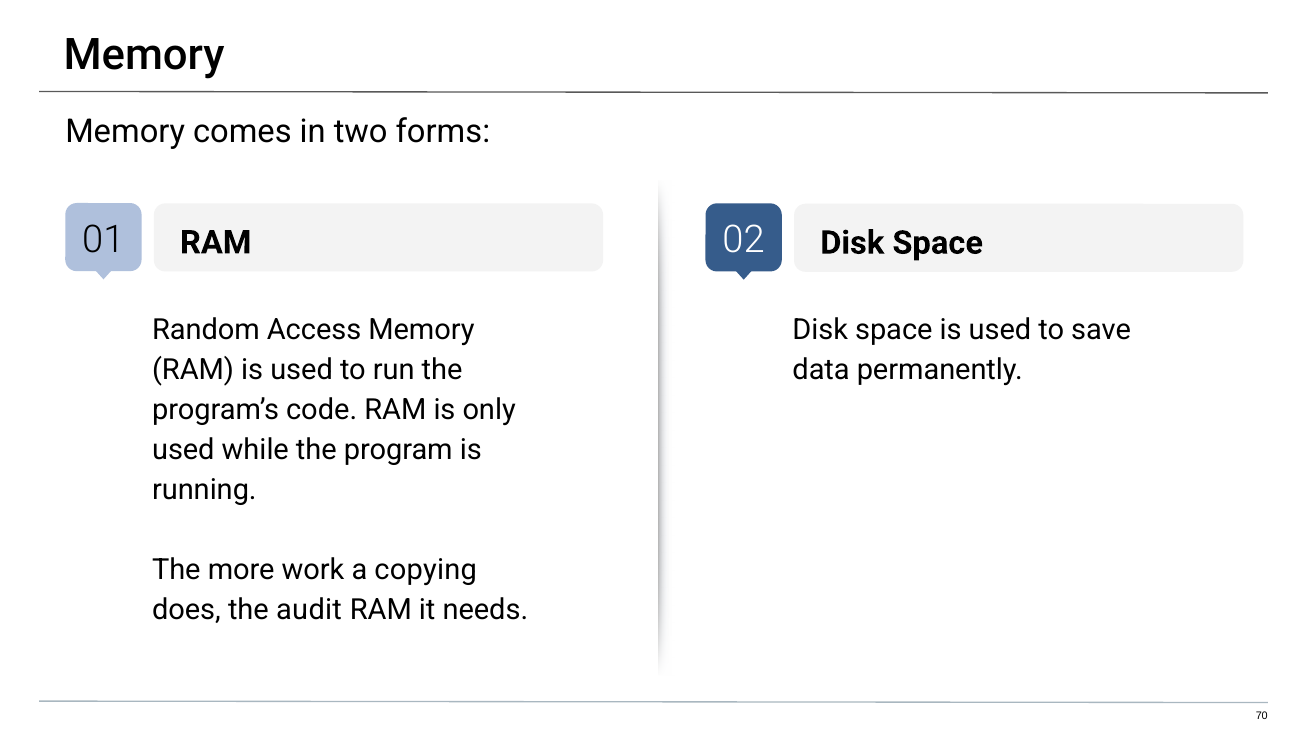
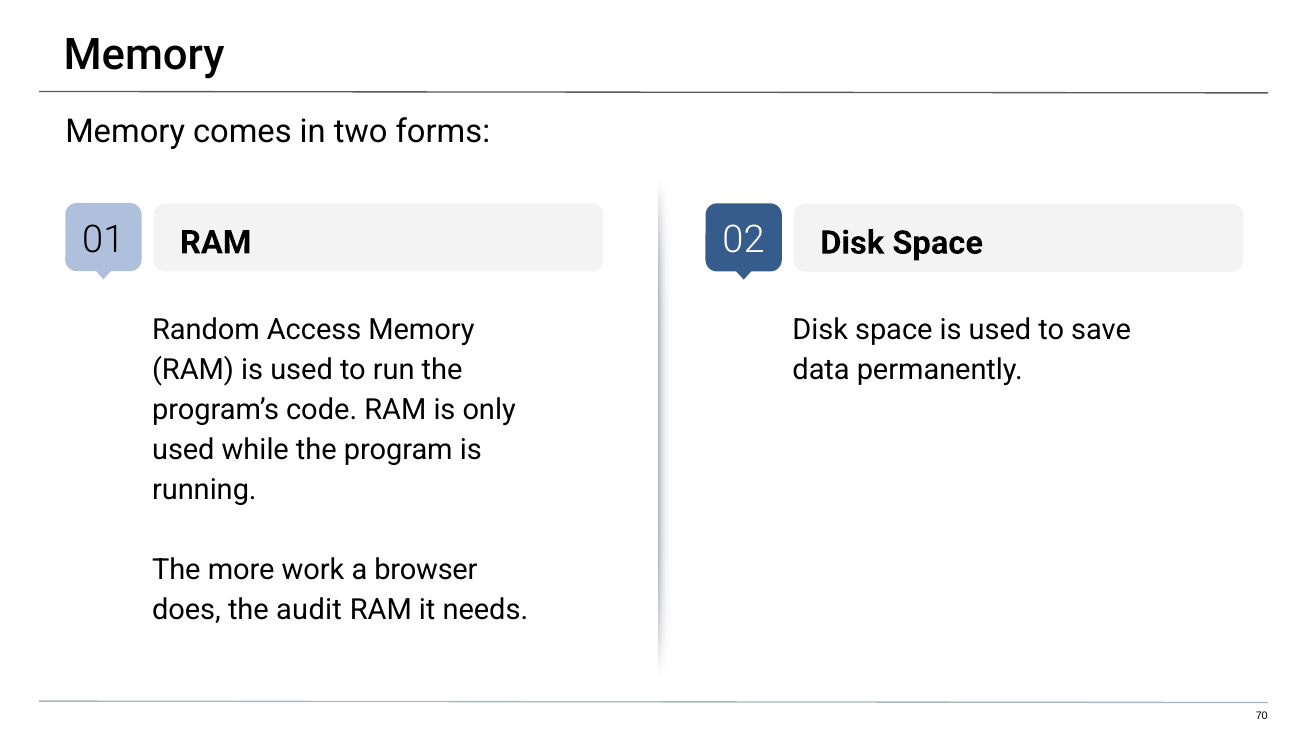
copying: copying -> browser
